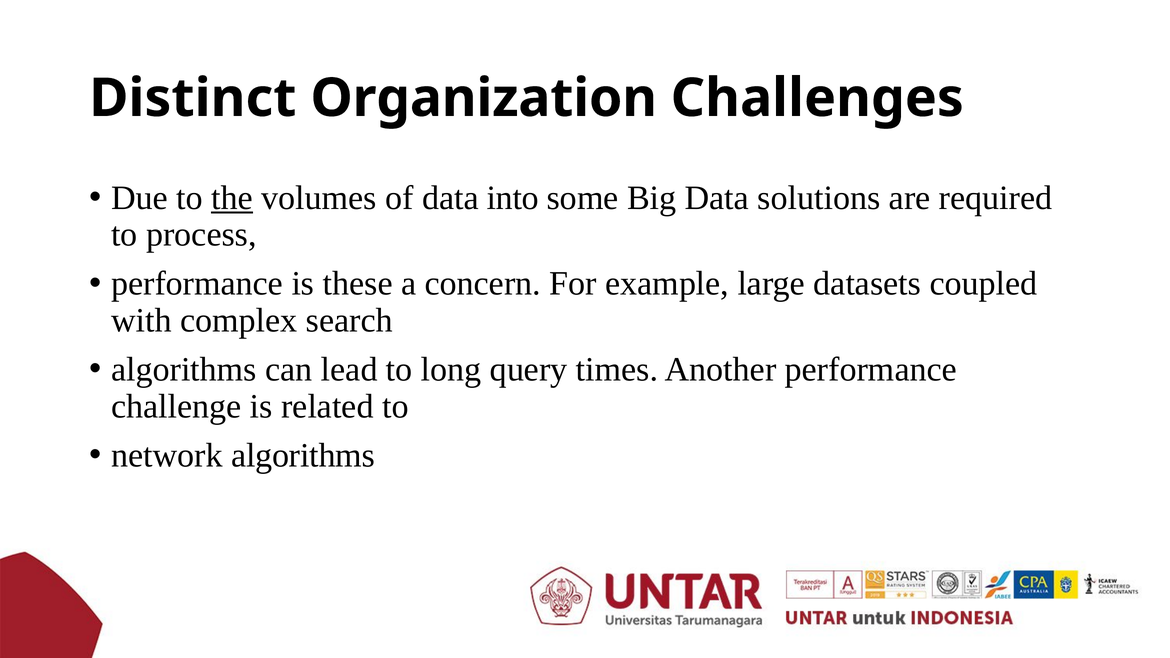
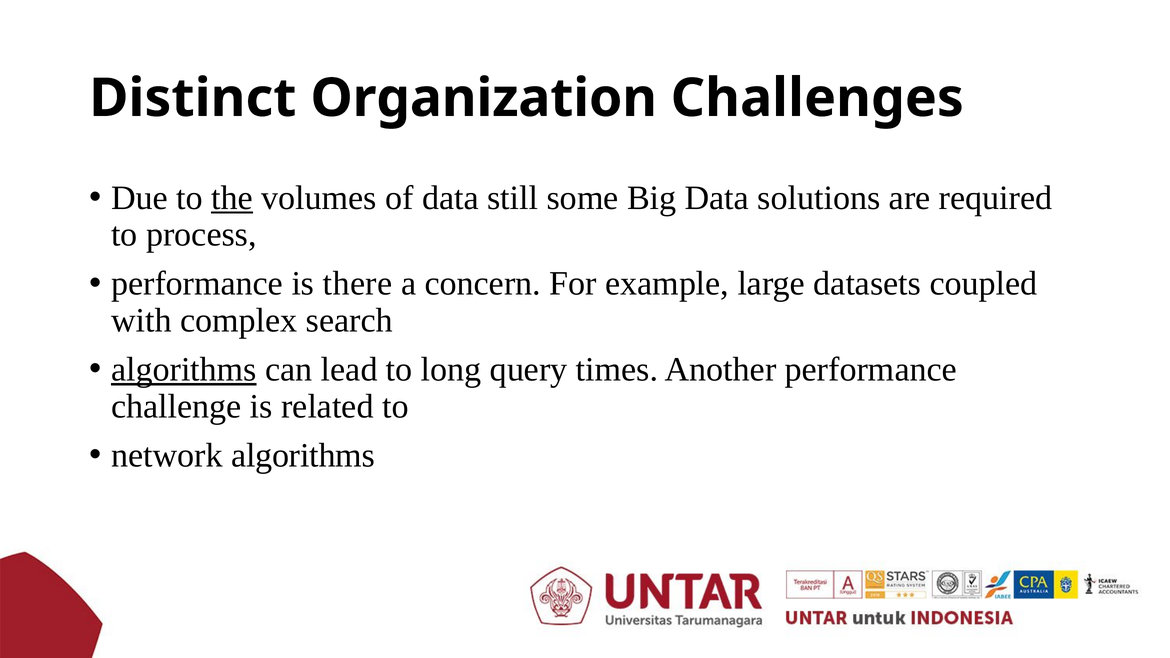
into: into -> still
these: these -> there
algorithms at (184, 370) underline: none -> present
